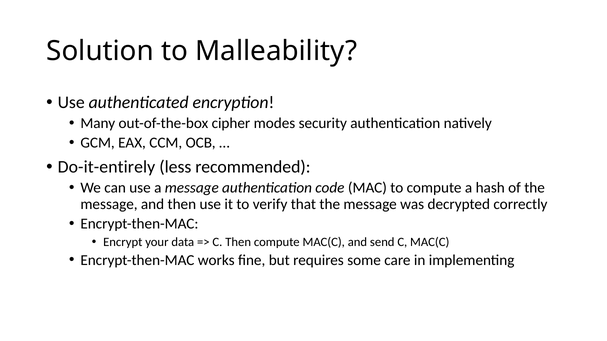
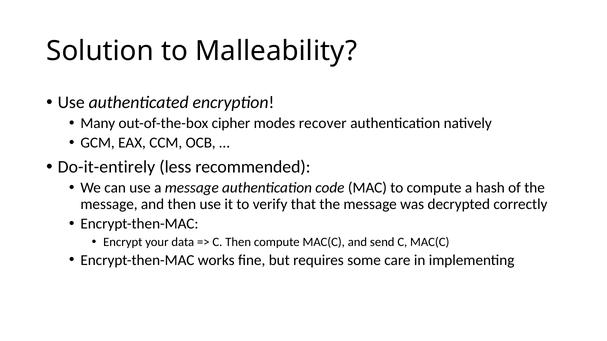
security: security -> recover
